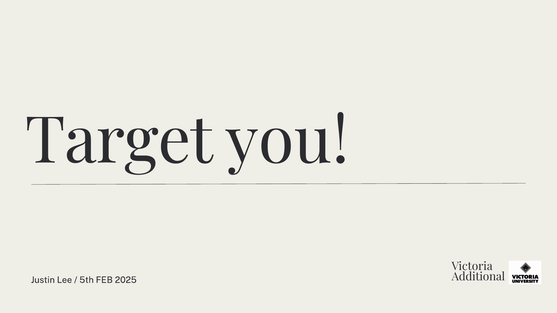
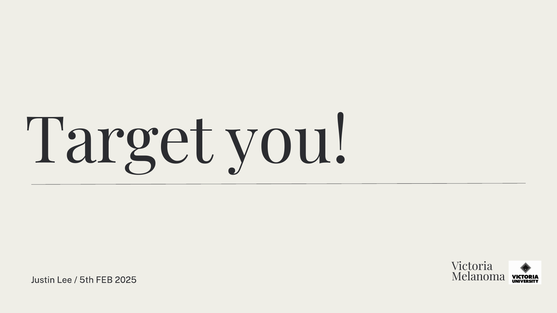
Additional: Additional -> Melanoma
